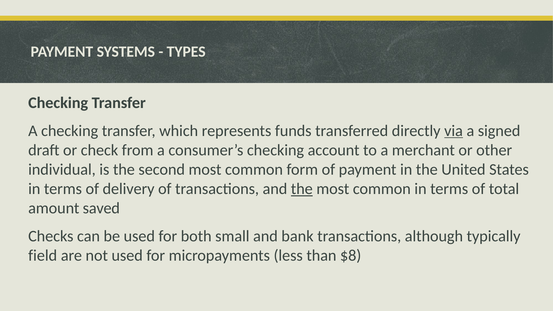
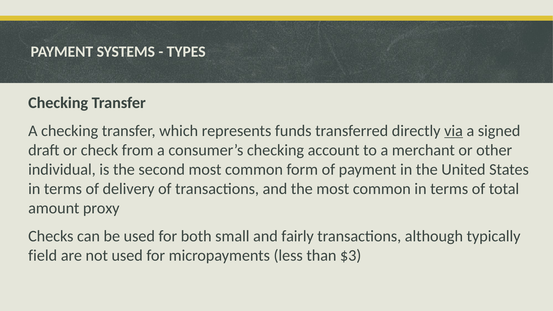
the at (302, 189) underline: present -> none
saved: saved -> proxy
bank: bank -> fairly
$8: $8 -> $3
